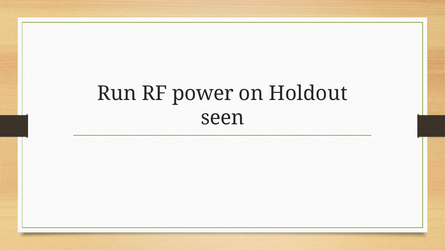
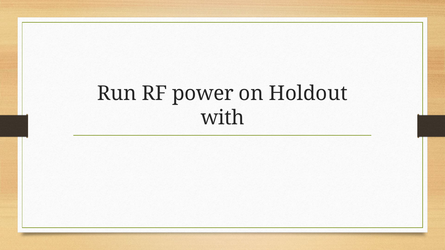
seen: seen -> with
